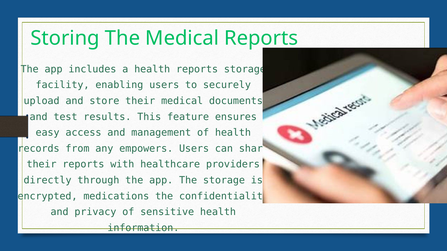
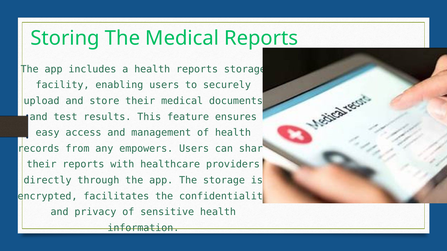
medications: medications -> facilitates
